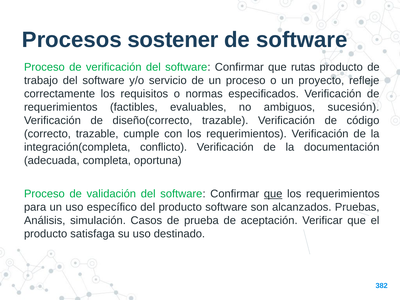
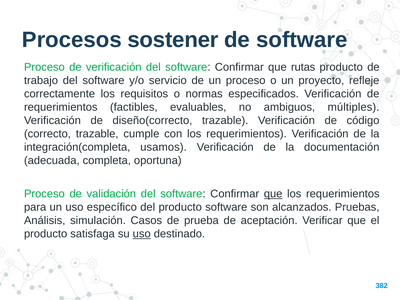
sucesión: sucesión -> múltiples
conflicto: conflicto -> usamos
uso at (142, 234) underline: none -> present
